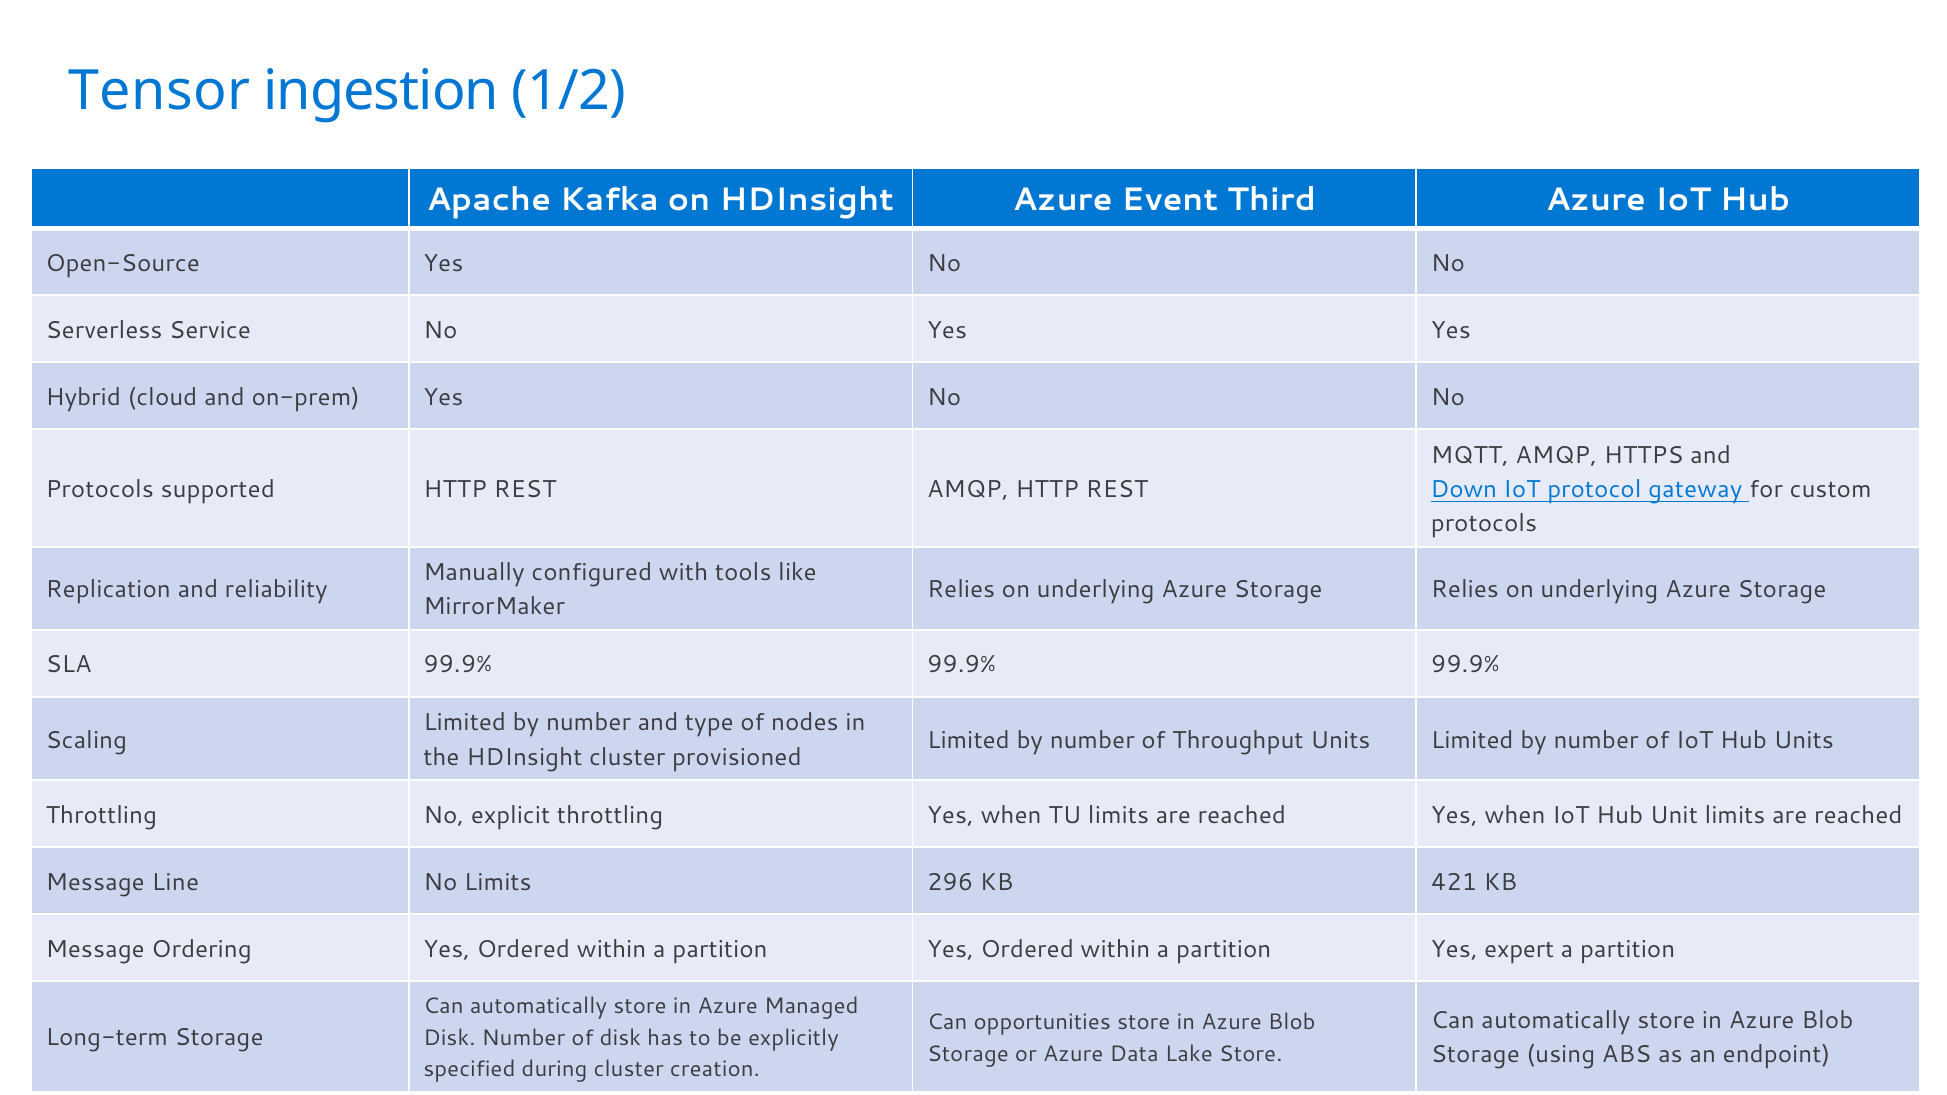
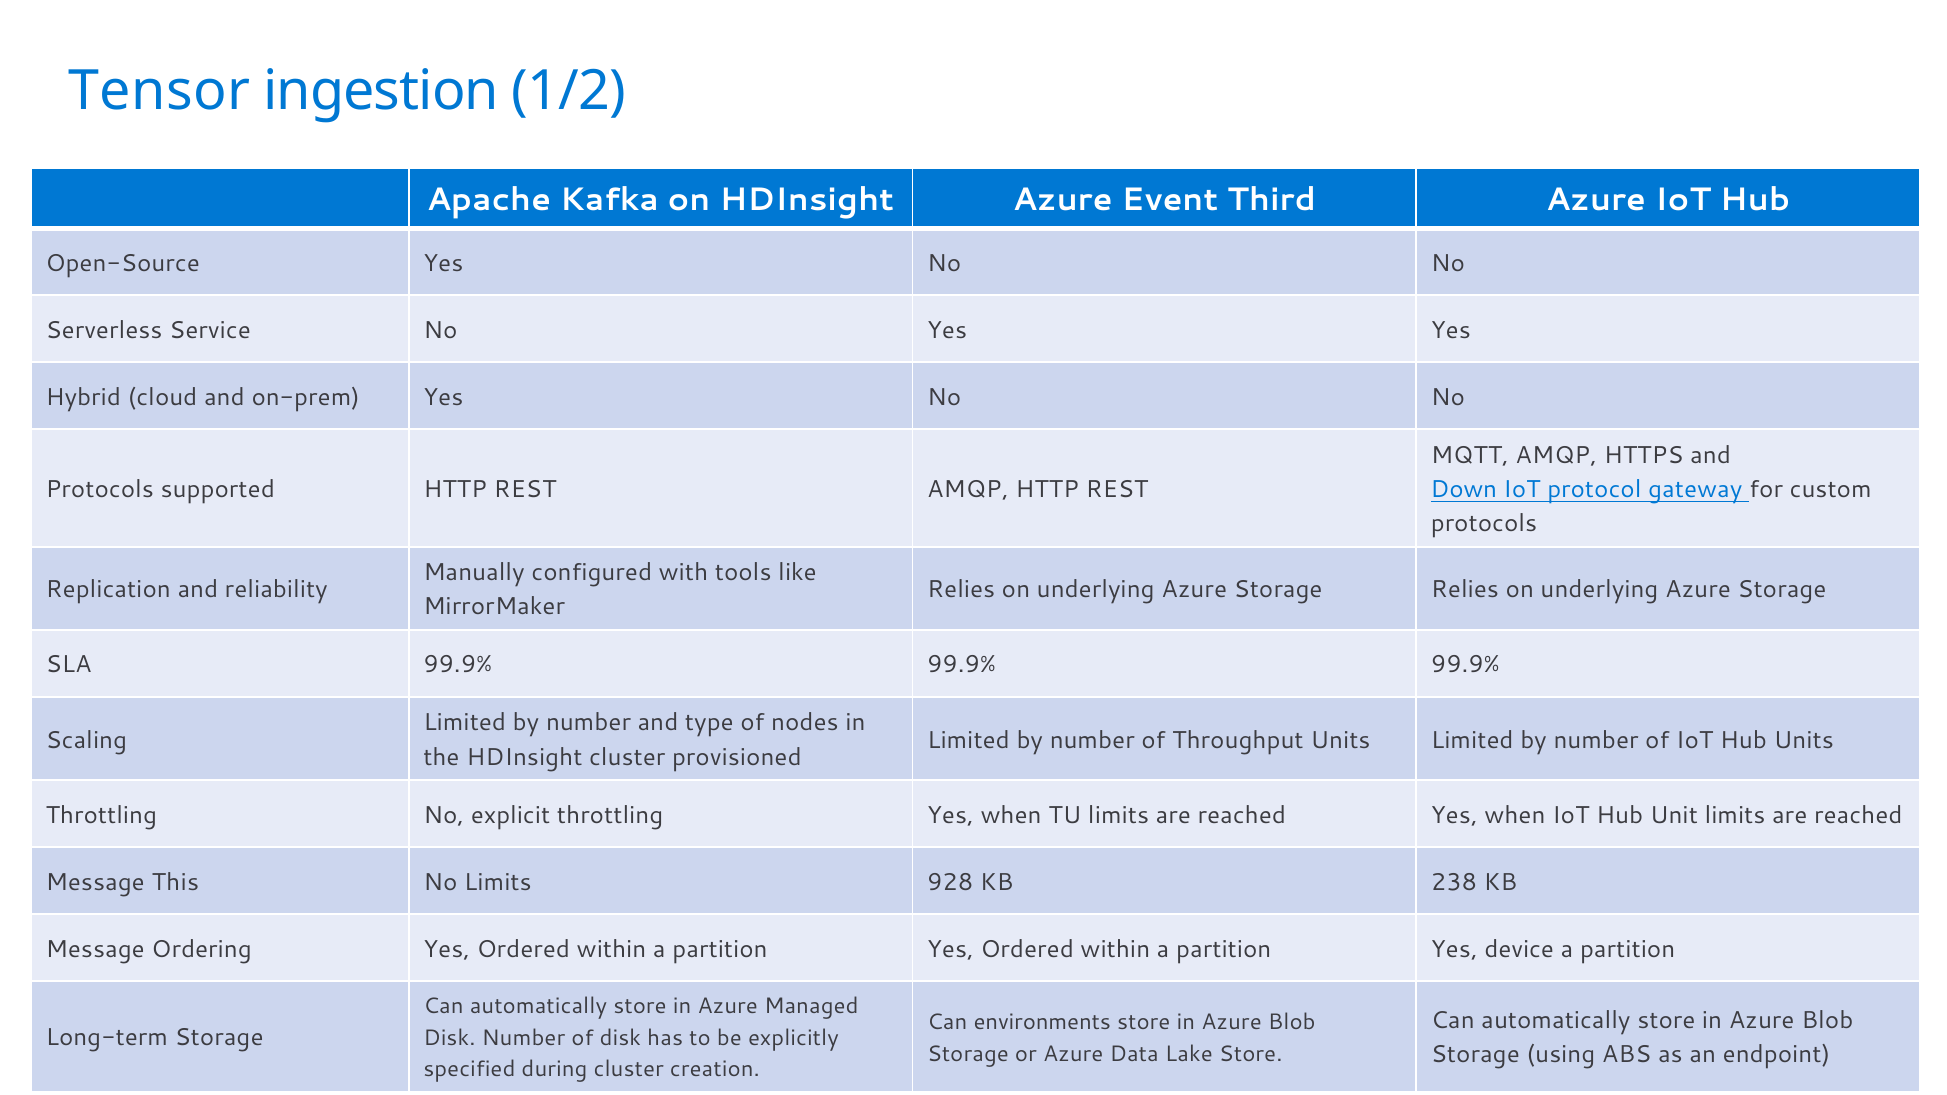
Line: Line -> This
296: 296 -> 928
421: 421 -> 238
expert: expert -> device
opportunities: opportunities -> environments
